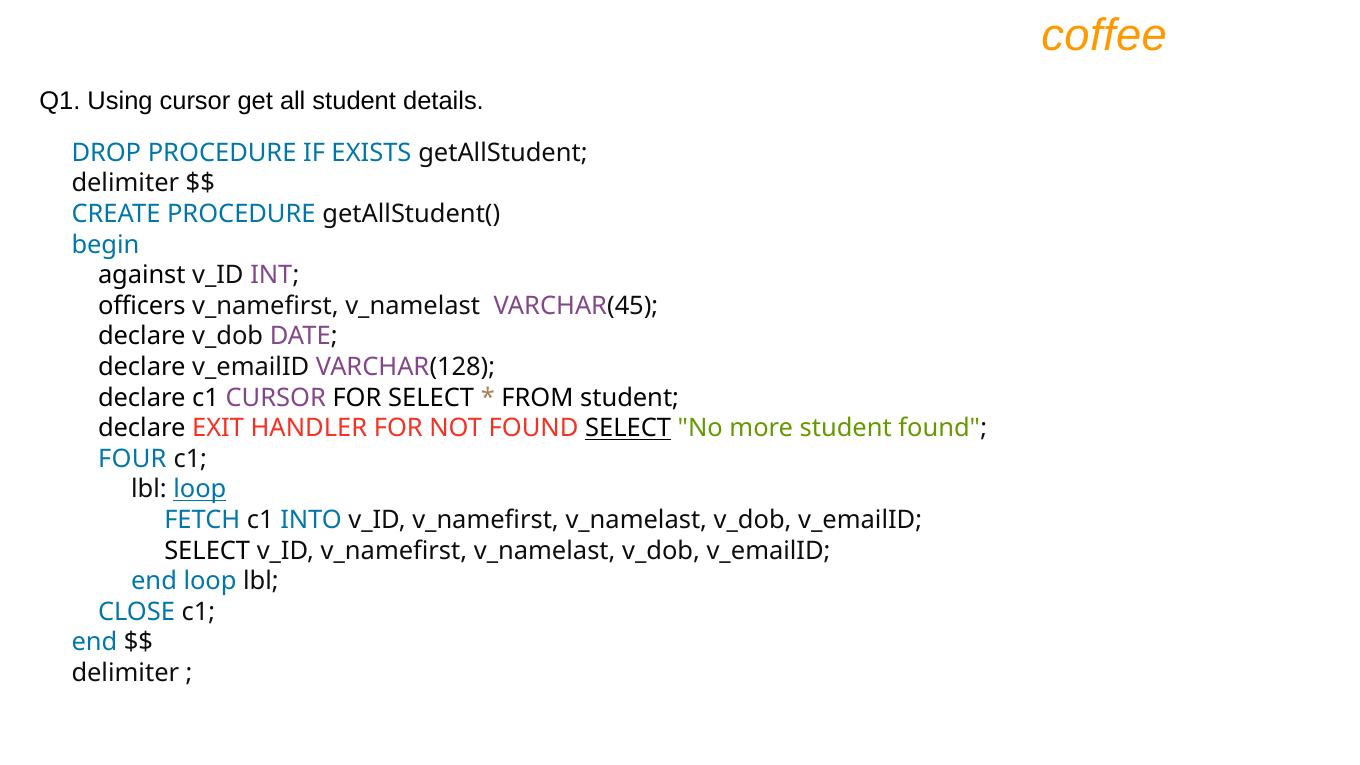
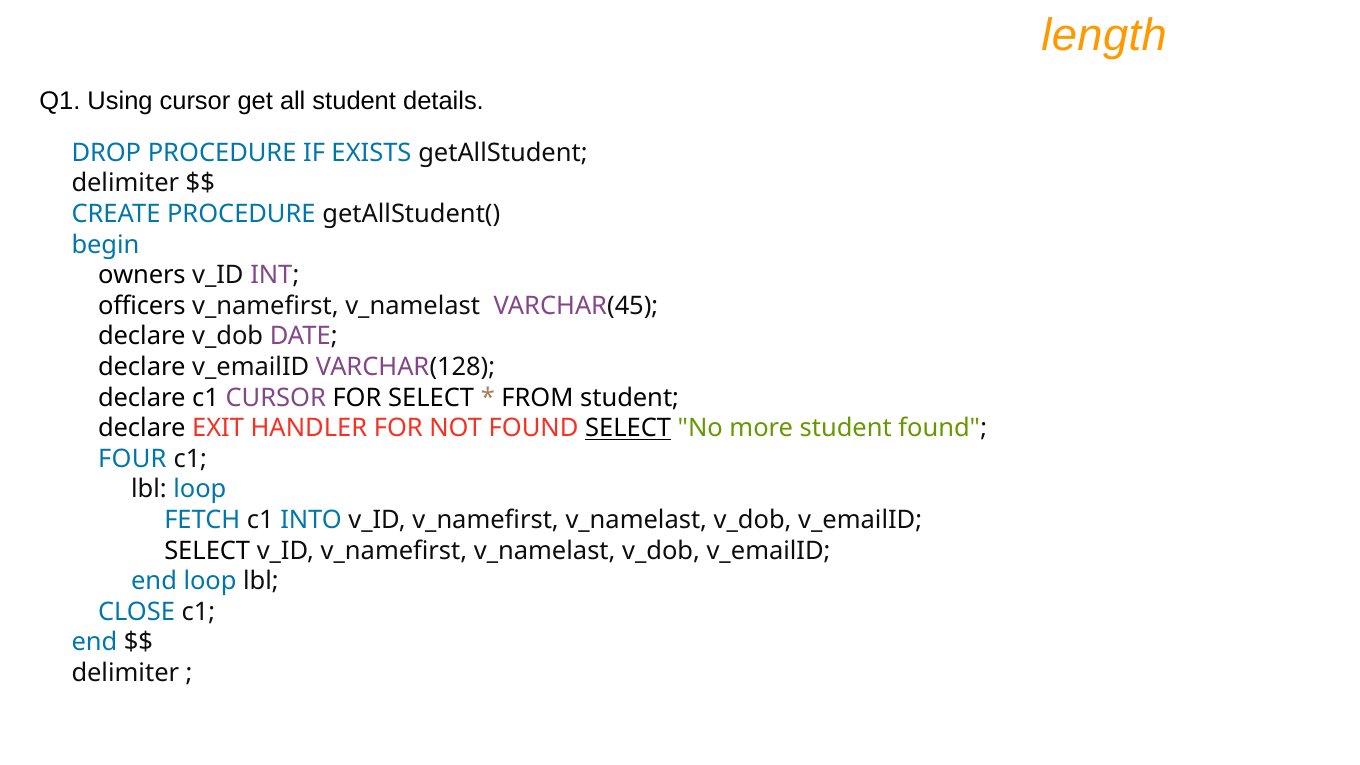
coffee: coffee -> length
against: against -> owners
loop at (200, 490) underline: present -> none
